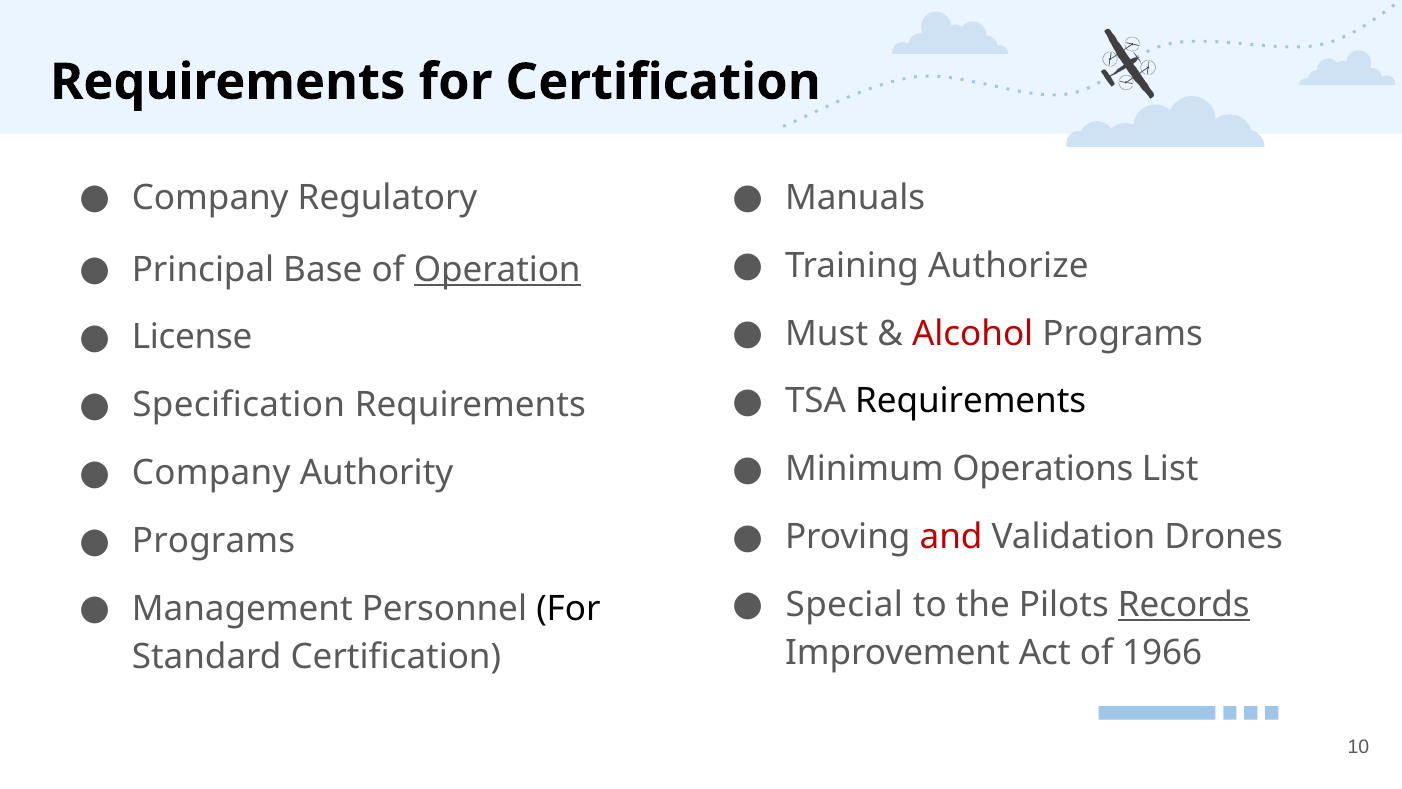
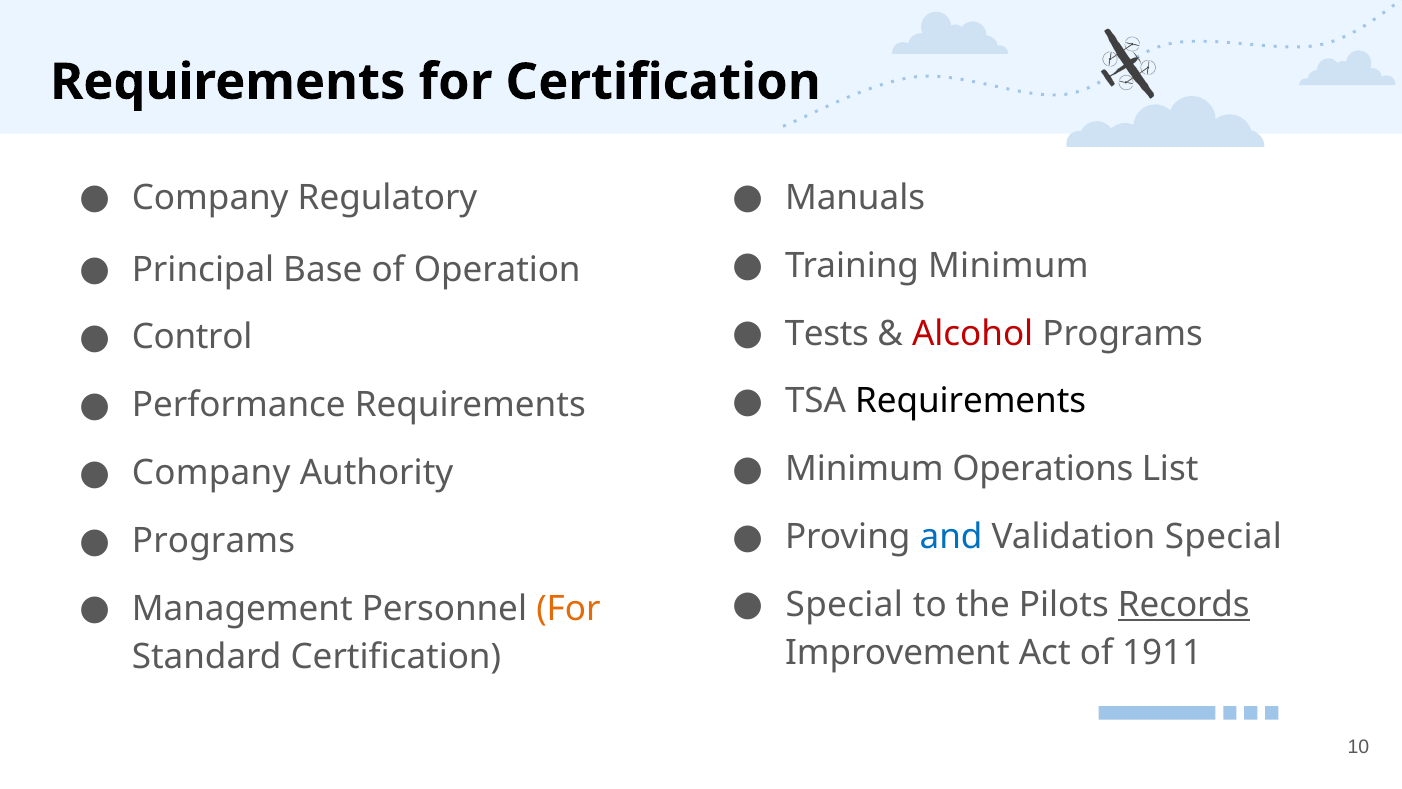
Training Authorize: Authorize -> Minimum
Operation underline: present -> none
Must: Must -> Tests
License: License -> Control
Specification: Specification -> Performance
and colour: red -> blue
Validation Drones: Drones -> Special
For at (568, 609) colour: black -> orange
1966: 1966 -> 1911
